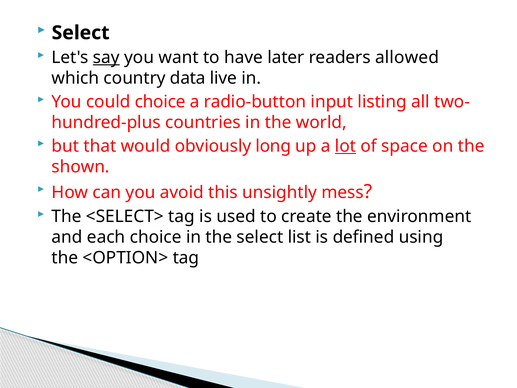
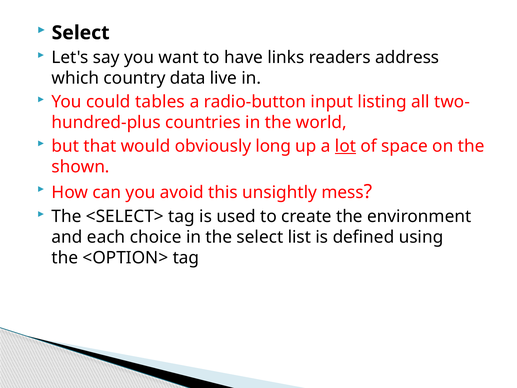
say underline: present -> none
later: later -> links
allowed: allowed -> address
could choice: choice -> tables
